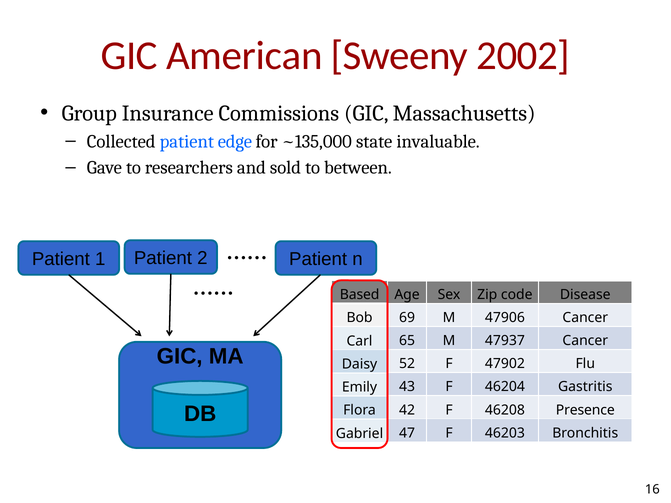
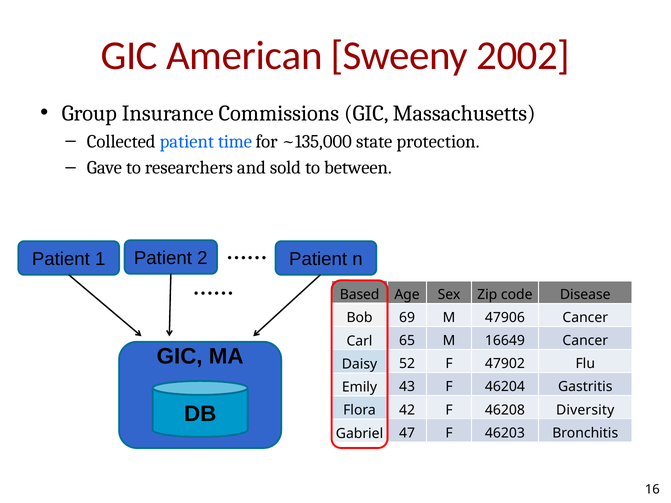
edge: edge -> time
invaluable: invaluable -> protection
47937: 47937 -> 16649
Presence: Presence -> Diversity
